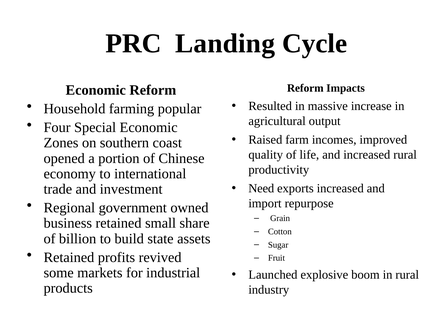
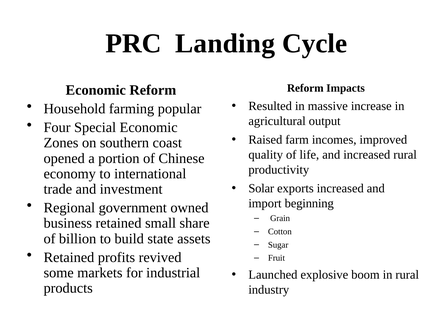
Need: Need -> Solar
repurpose: repurpose -> beginning
